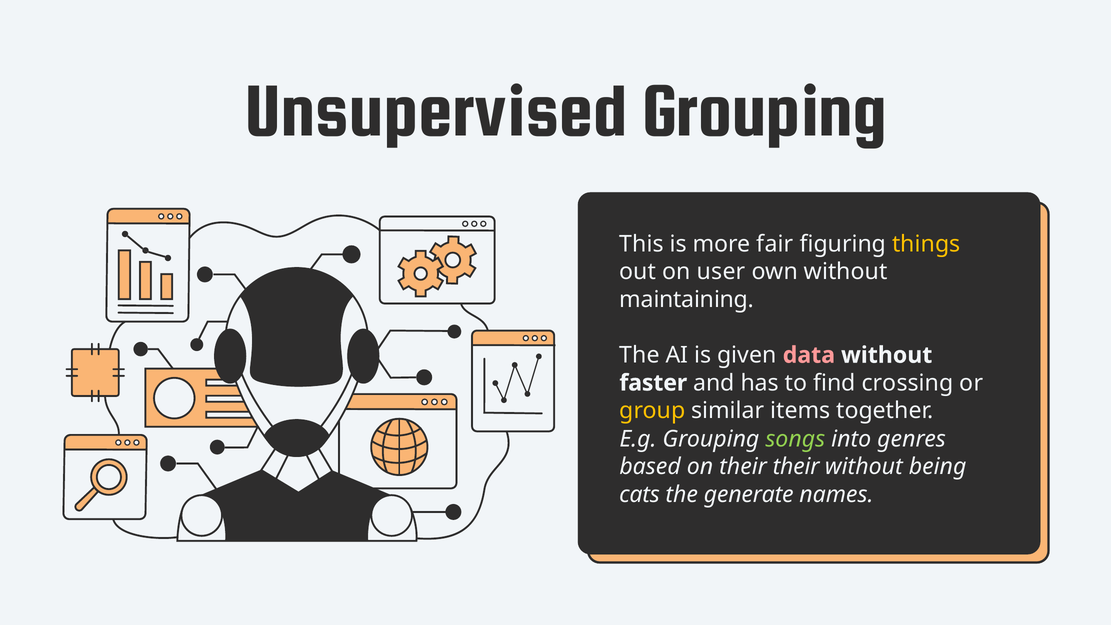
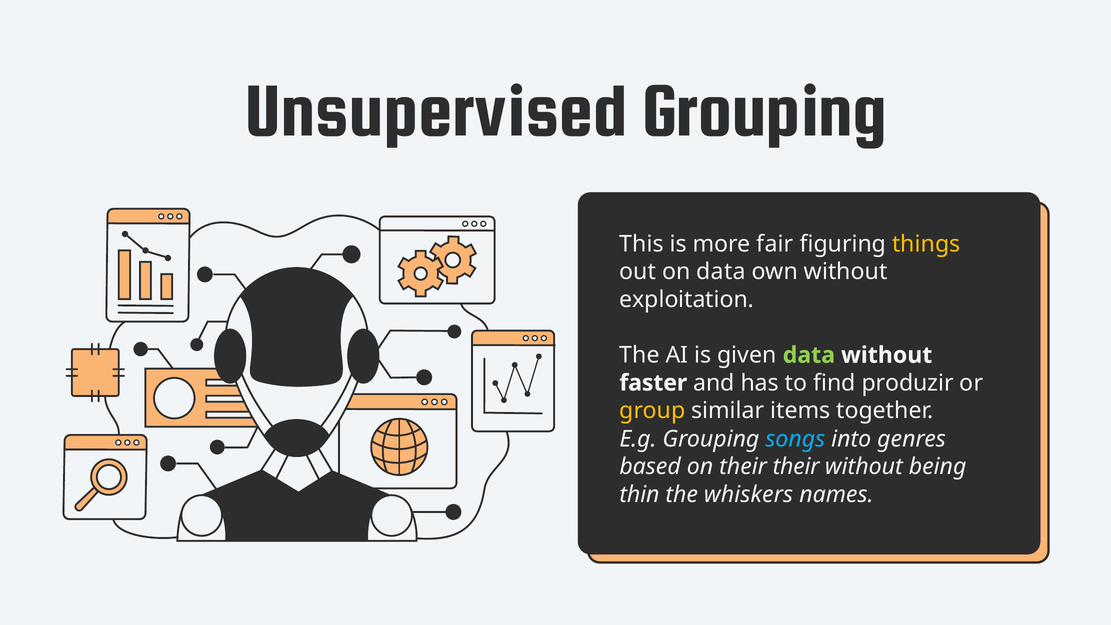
on user: user -> data
maintaining: maintaining -> exploitation
data at (809, 355) colour: pink -> light green
crossing: crossing -> produzir
songs colour: light green -> light blue
cats: cats -> thin
generate: generate -> whiskers
